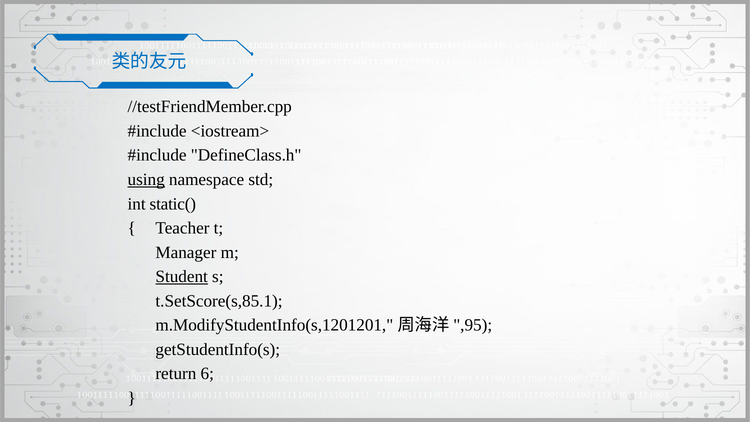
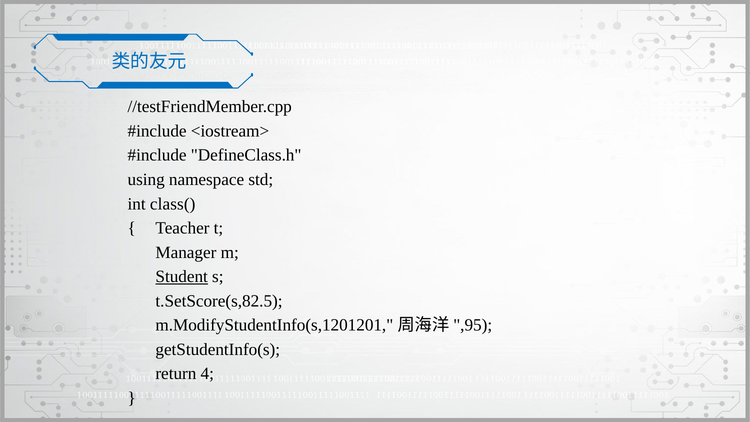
using underline: present -> none
static(: static( -> class(
t.SetScore(s,85.1: t.SetScore(s,85.1 -> t.SetScore(s,82.5
6: 6 -> 4
